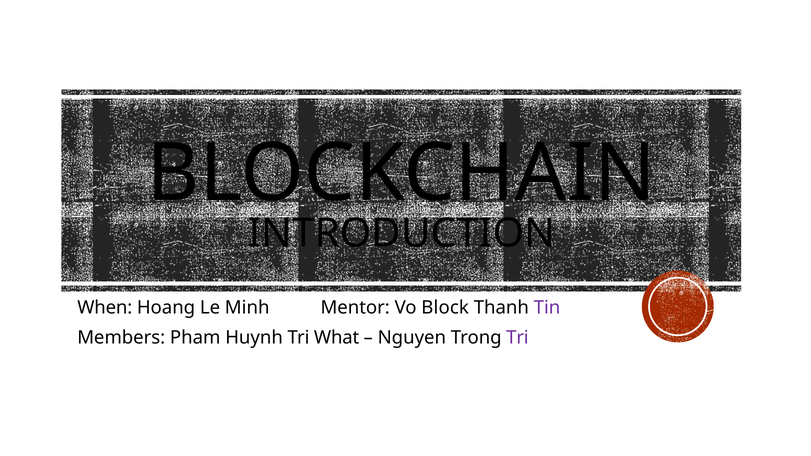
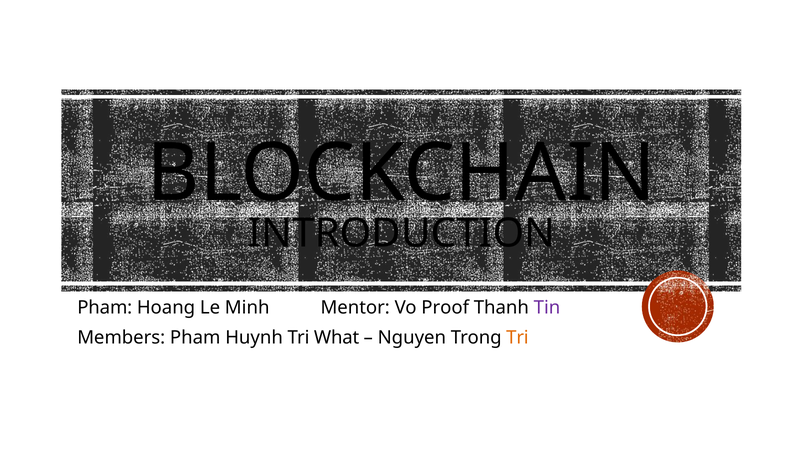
When at (105, 308): When -> Pham
Block: Block -> Proof
Tri at (517, 338) colour: purple -> orange
